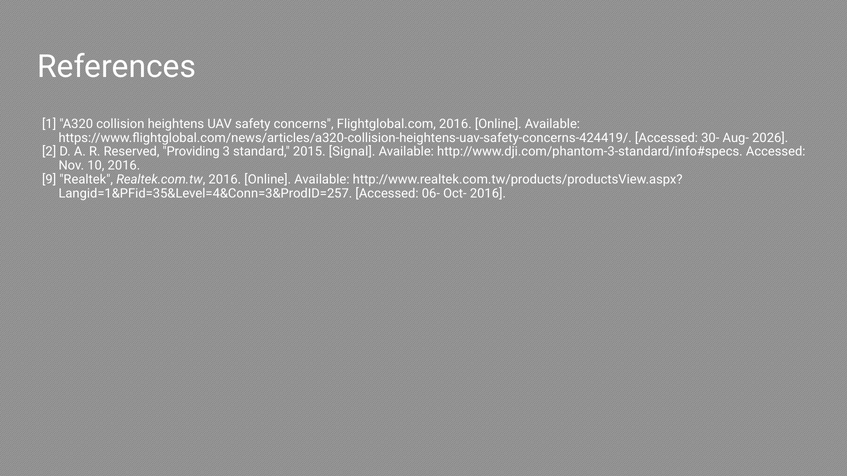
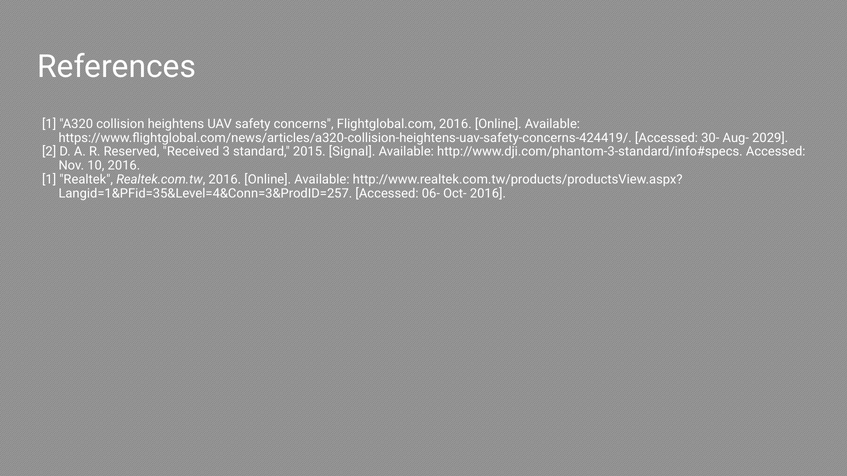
2026: 2026 -> 2029
Providing: Providing -> Received
9 at (49, 180): 9 -> 1
